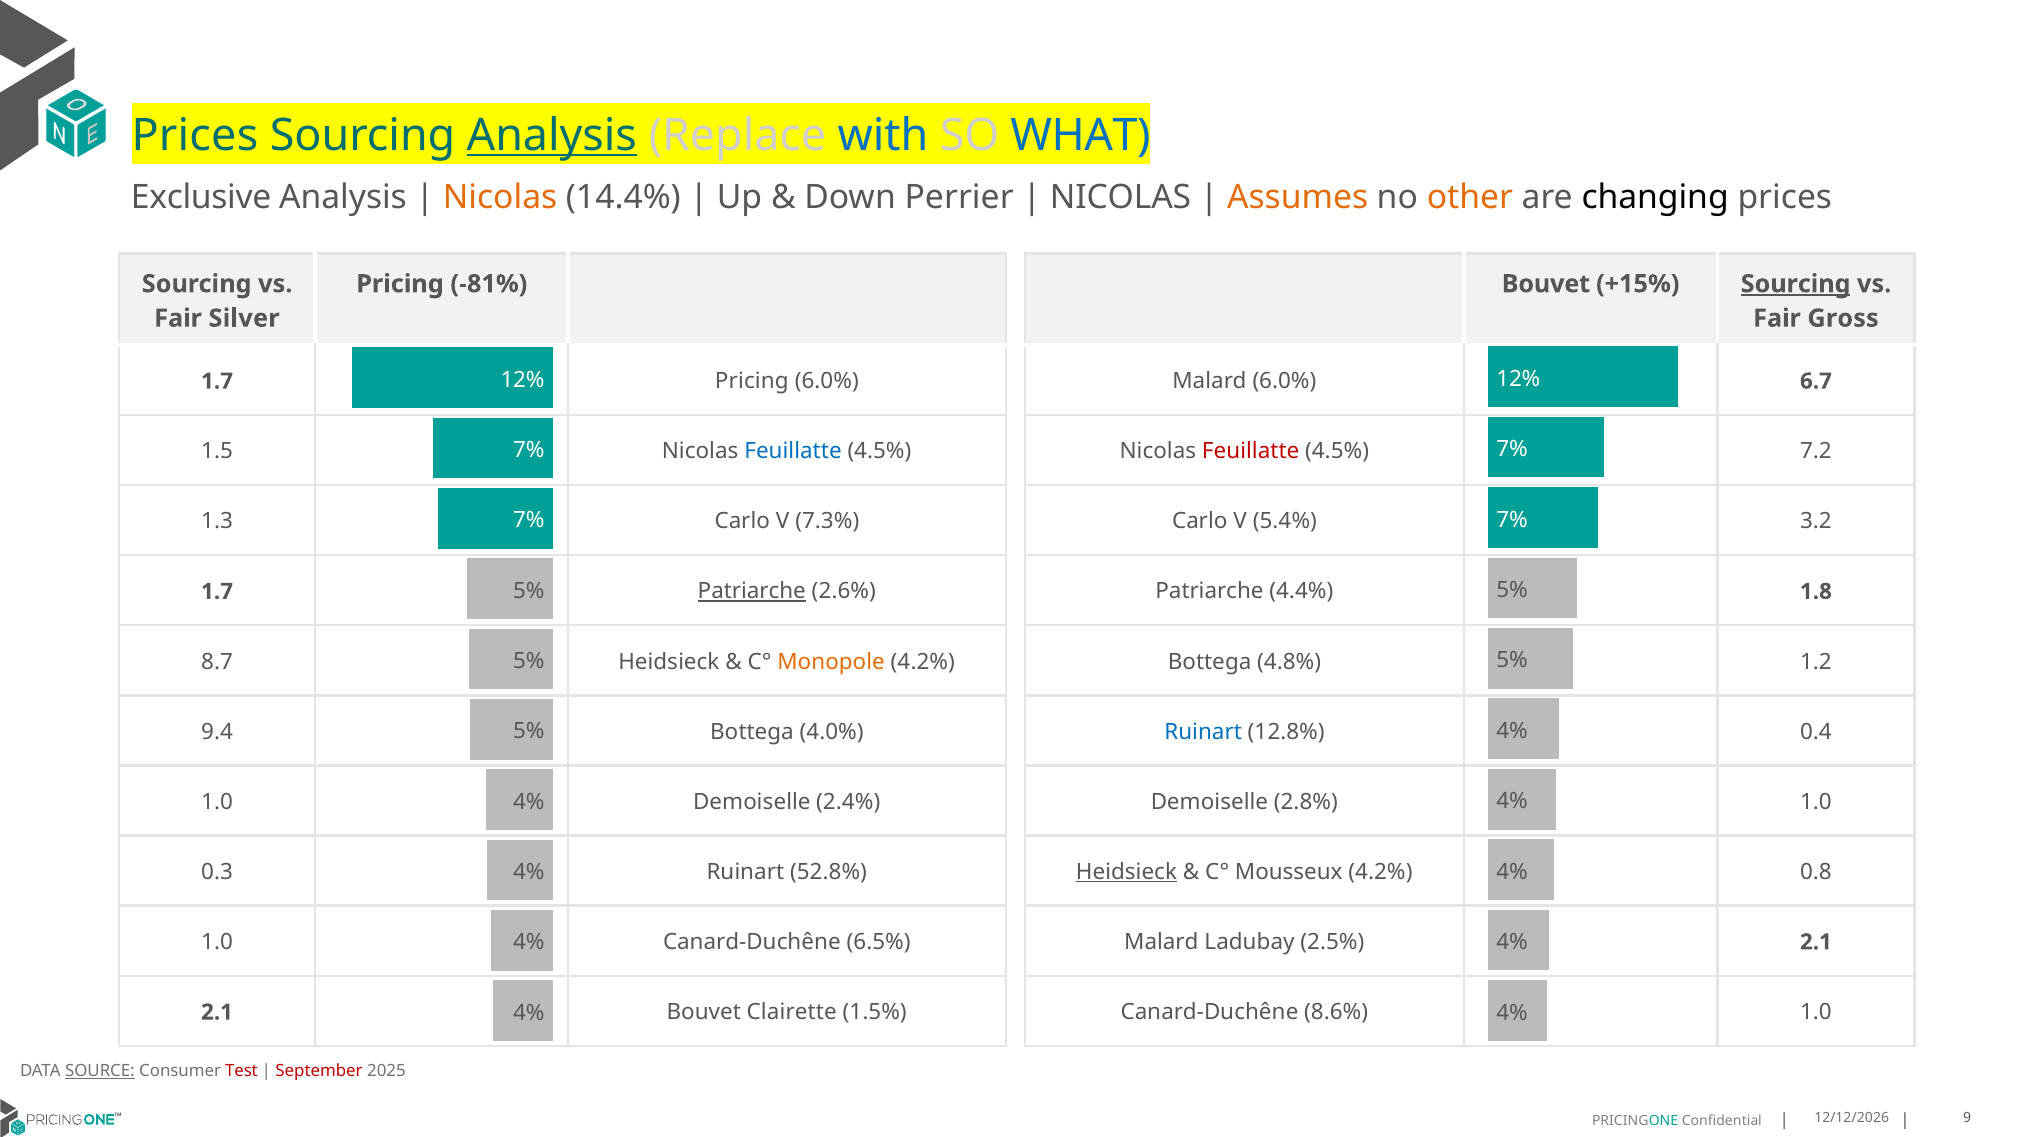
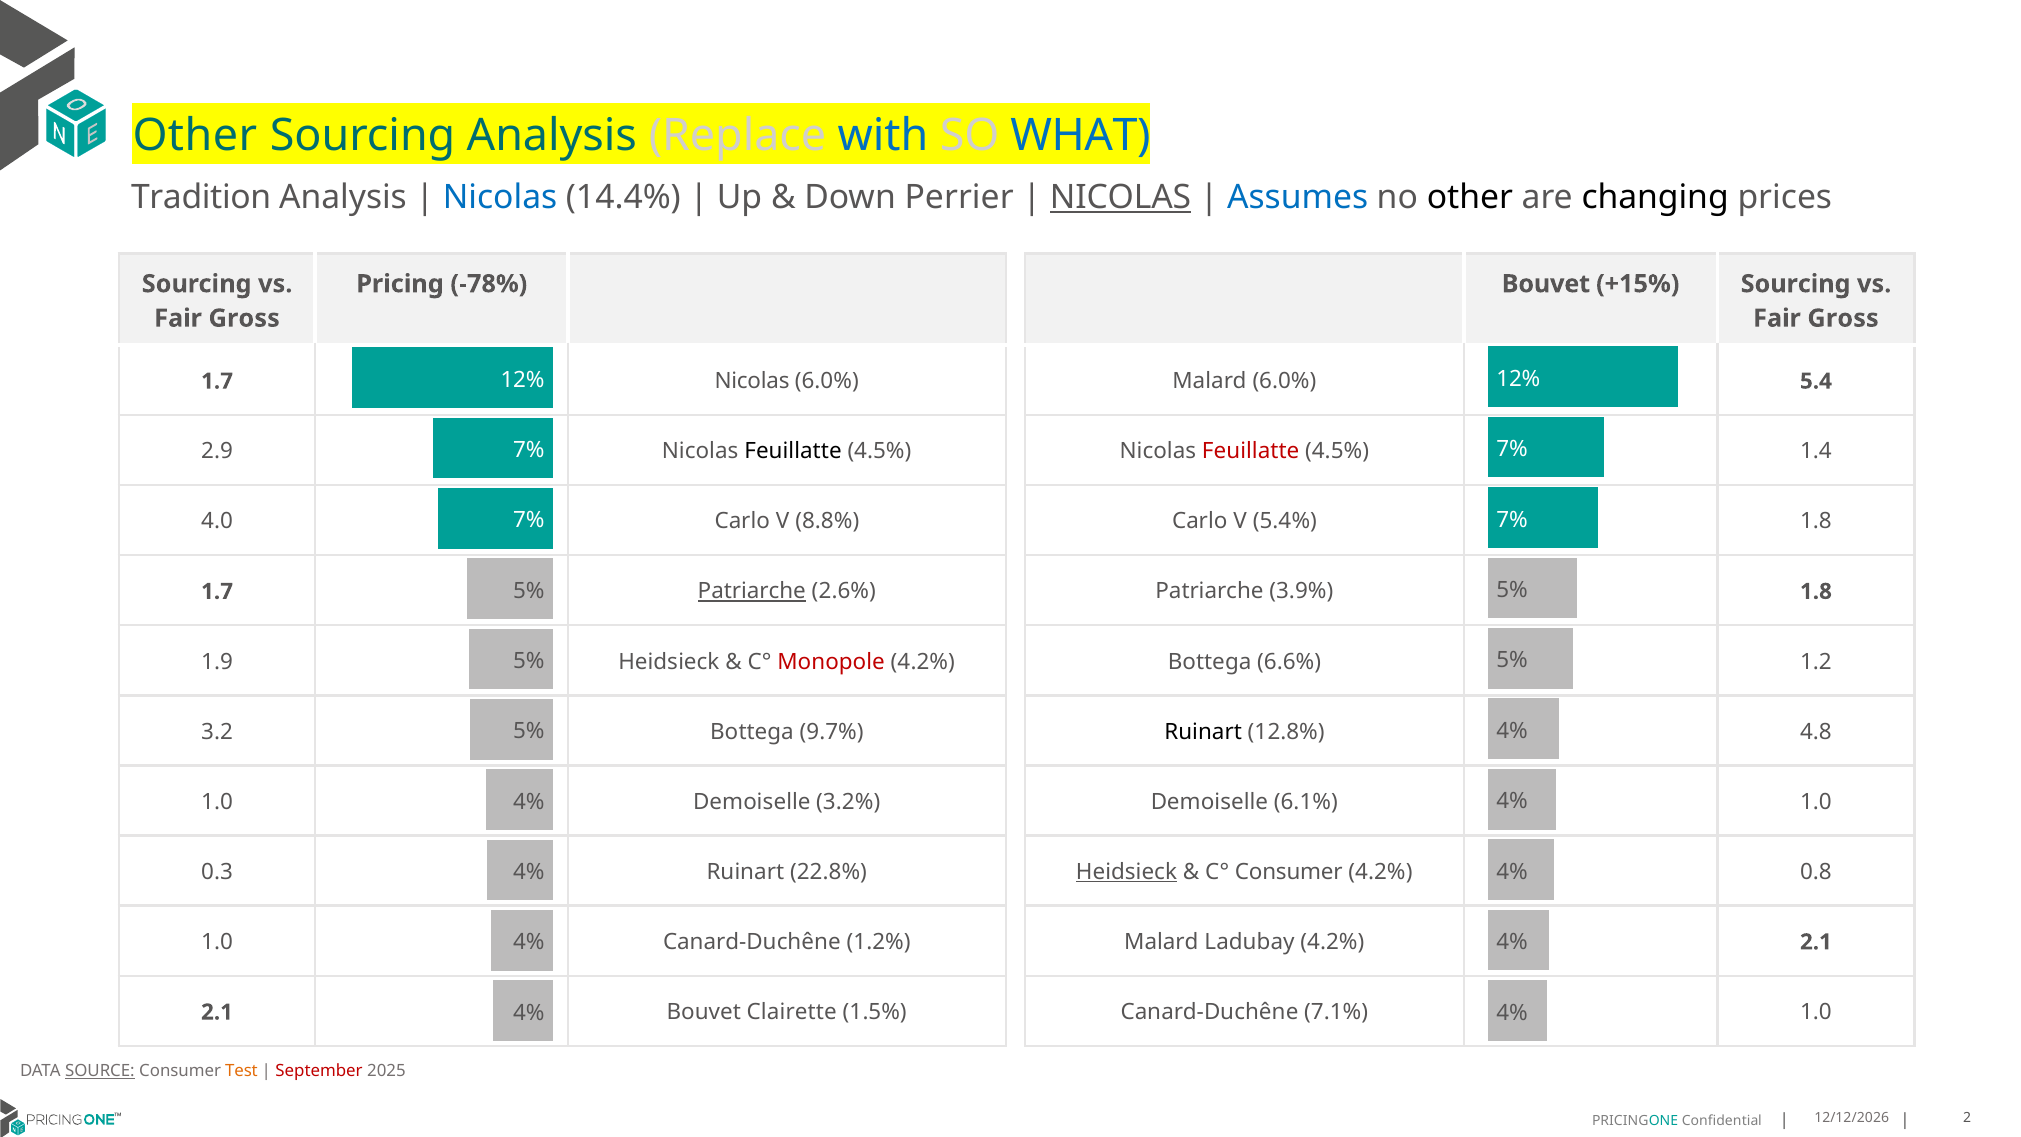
Prices at (195, 136): Prices -> Other
Analysis at (552, 136) underline: present -> none
Exclusive: Exclusive -> Tradition
Nicolas at (500, 197) colour: orange -> blue
NICOLAS at (1121, 197) underline: none -> present
Assumes colour: orange -> blue
other at (1470, 197) colour: orange -> black
-81%: -81% -> -78%
Sourcing at (1796, 284) underline: present -> none
Silver at (244, 318): Silver -> Gross
6.7: 6.7 -> 5.4
1.7 Pricing: Pricing -> Nicolas
1.5: 1.5 -> 2.9
Feuillatte at (793, 451) colour: blue -> black
7.2: 7.2 -> 1.4
1.3: 1.3 -> 4.0
7.3%: 7.3% -> 8.8%
5.4% 3.2: 3.2 -> 1.8
4.4%: 4.4% -> 3.9%
8.7: 8.7 -> 1.9
Monopole colour: orange -> red
4.8%: 4.8% -> 6.6%
9.4: 9.4 -> 3.2
4.0%: 4.0% -> 9.7%
Ruinart at (1203, 732) colour: blue -> black
0.4: 0.4 -> 4.8
2.4%: 2.4% -> 3.2%
2.8%: 2.8% -> 6.1%
52.8%: 52.8% -> 22.8%
C° Mousseux: Mousseux -> Consumer
6.5%: 6.5% -> 1.2%
Ladubay 2.5%: 2.5% -> 4.2%
8.6%: 8.6% -> 7.1%
Test colour: red -> orange
9: 9 -> 2
